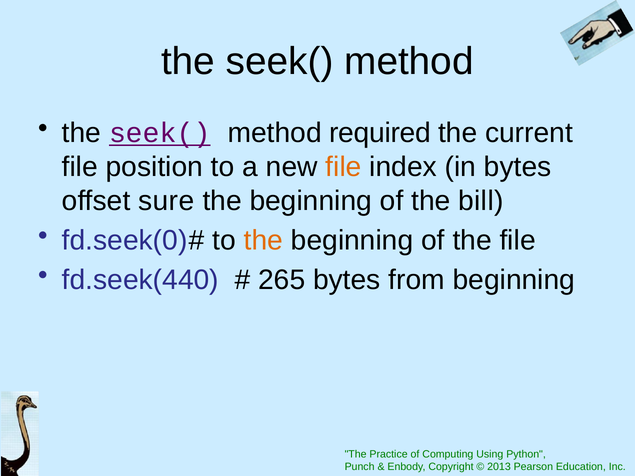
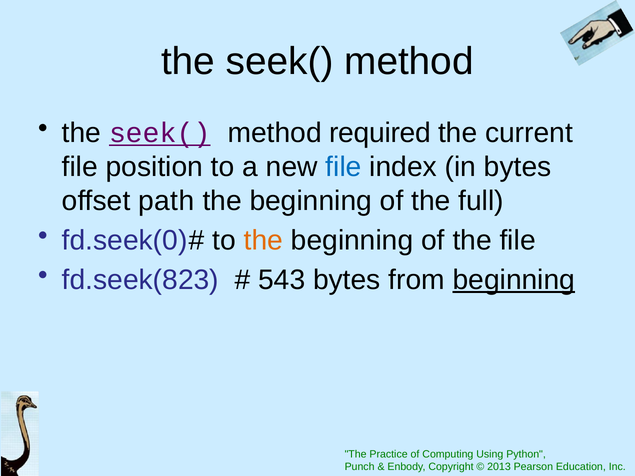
file at (343, 167) colour: orange -> blue
sure: sure -> path
bill: bill -> full
fd.seek(440: fd.seek(440 -> fd.seek(823
265: 265 -> 543
beginning at (514, 280) underline: none -> present
